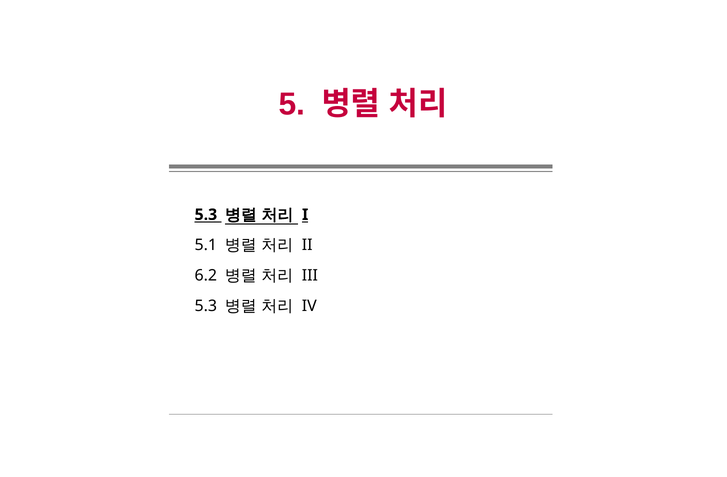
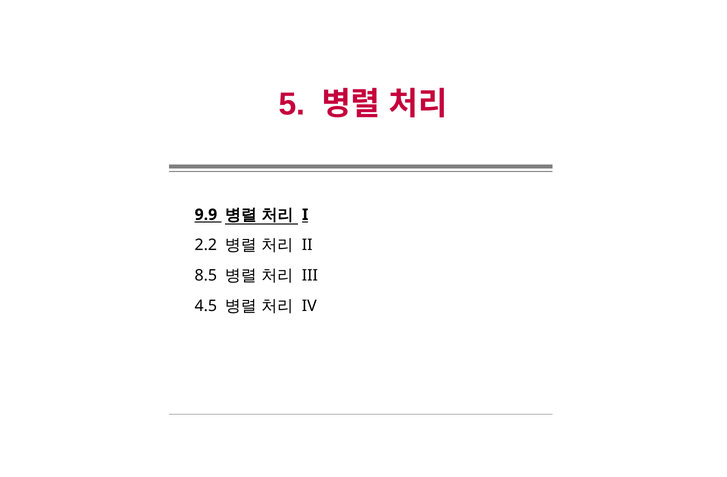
5.3 at (206, 215): 5.3 -> 9.9
5.1: 5.1 -> 2.2
6.2: 6.2 -> 8.5
5.3 at (206, 306): 5.3 -> 4.5
